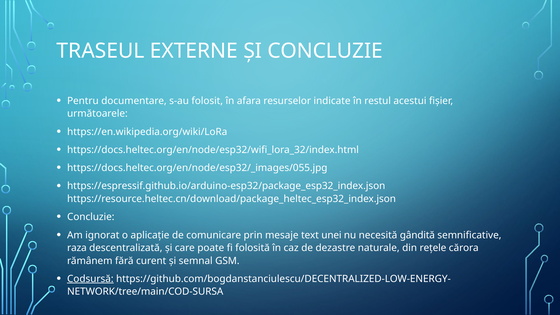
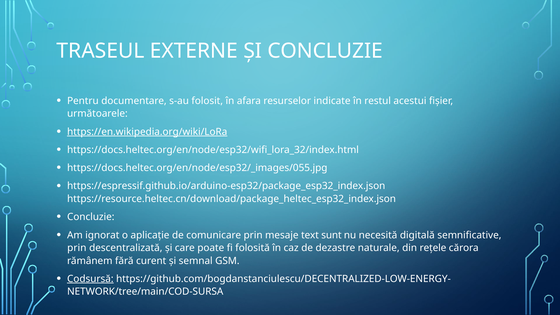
https://en.wikipedia.org/wiki/LoRa underline: none -> present
unei: unei -> sunt
gândită: gândită -> digitală
raza at (77, 248): raza -> prin
